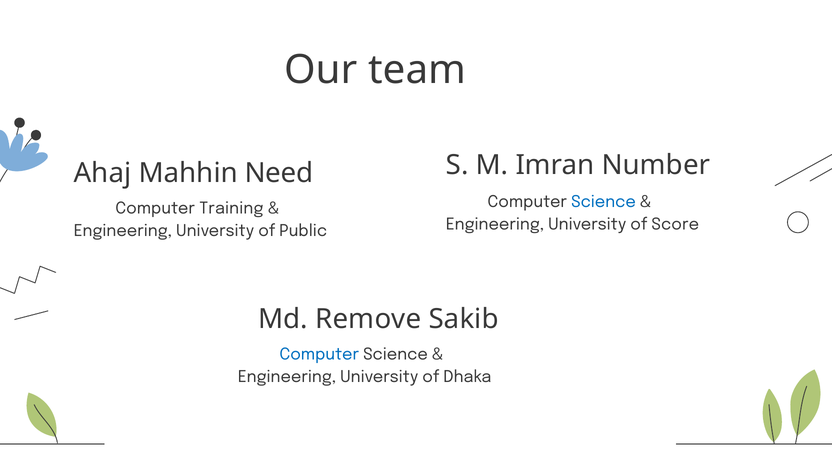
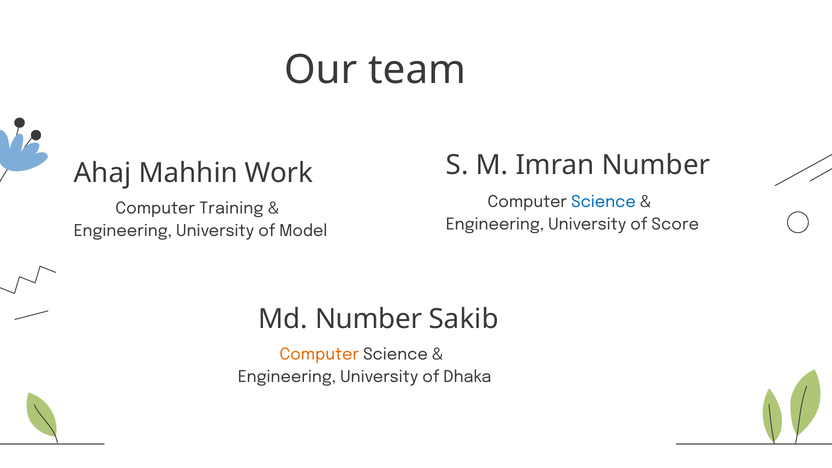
Need: Need -> Work
Public: Public -> Model
Md Remove: Remove -> Number
Computer at (319, 354) colour: blue -> orange
